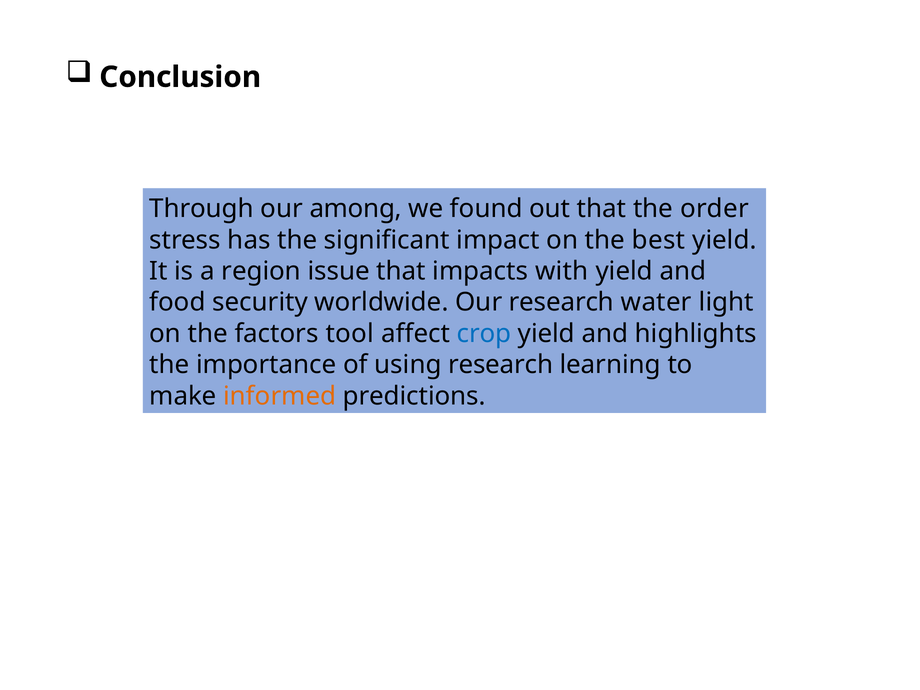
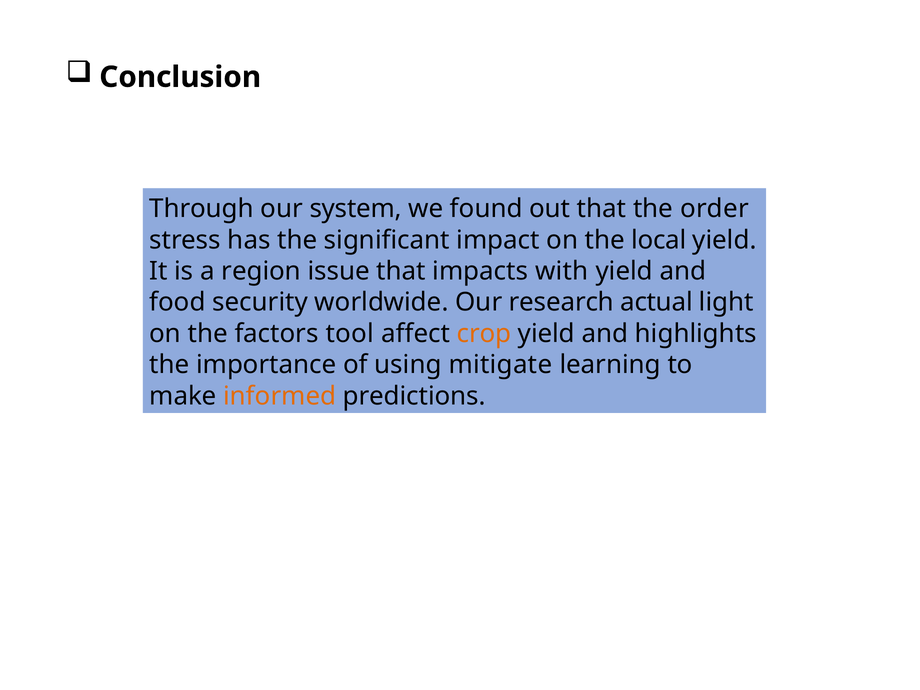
among: among -> system
best: best -> local
water: water -> actual
crop colour: blue -> orange
using research: research -> mitigate
